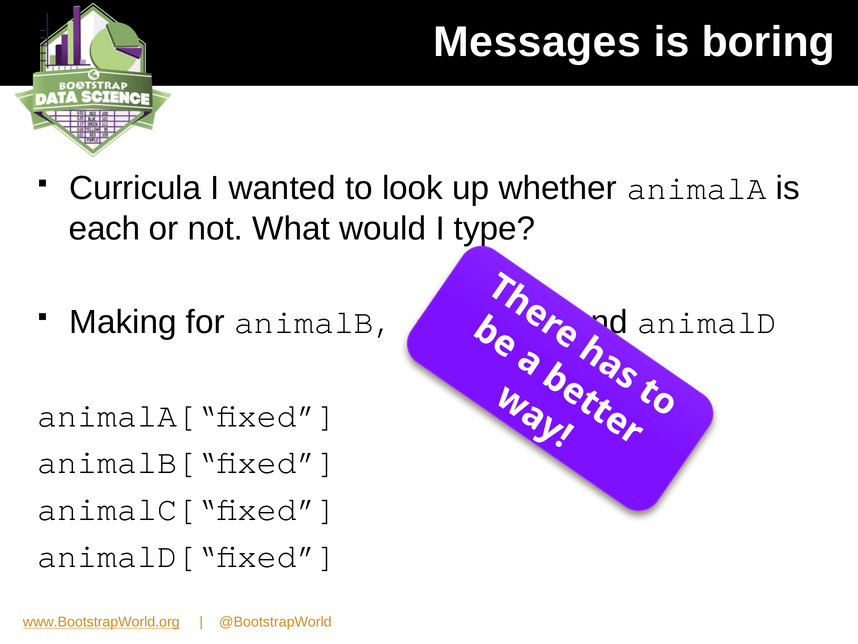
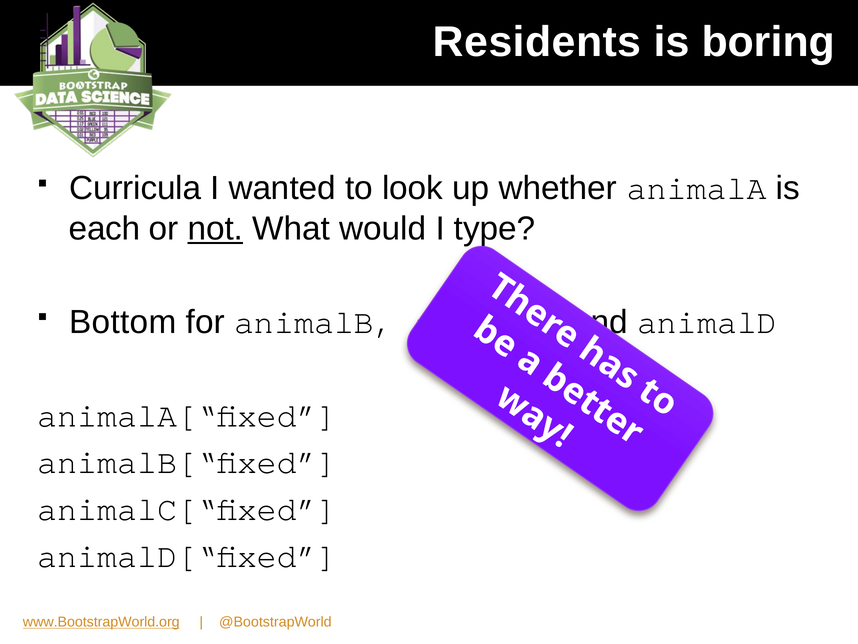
Messages: Messages -> Residents
not underline: none -> present
Making: Making -> Bottom
